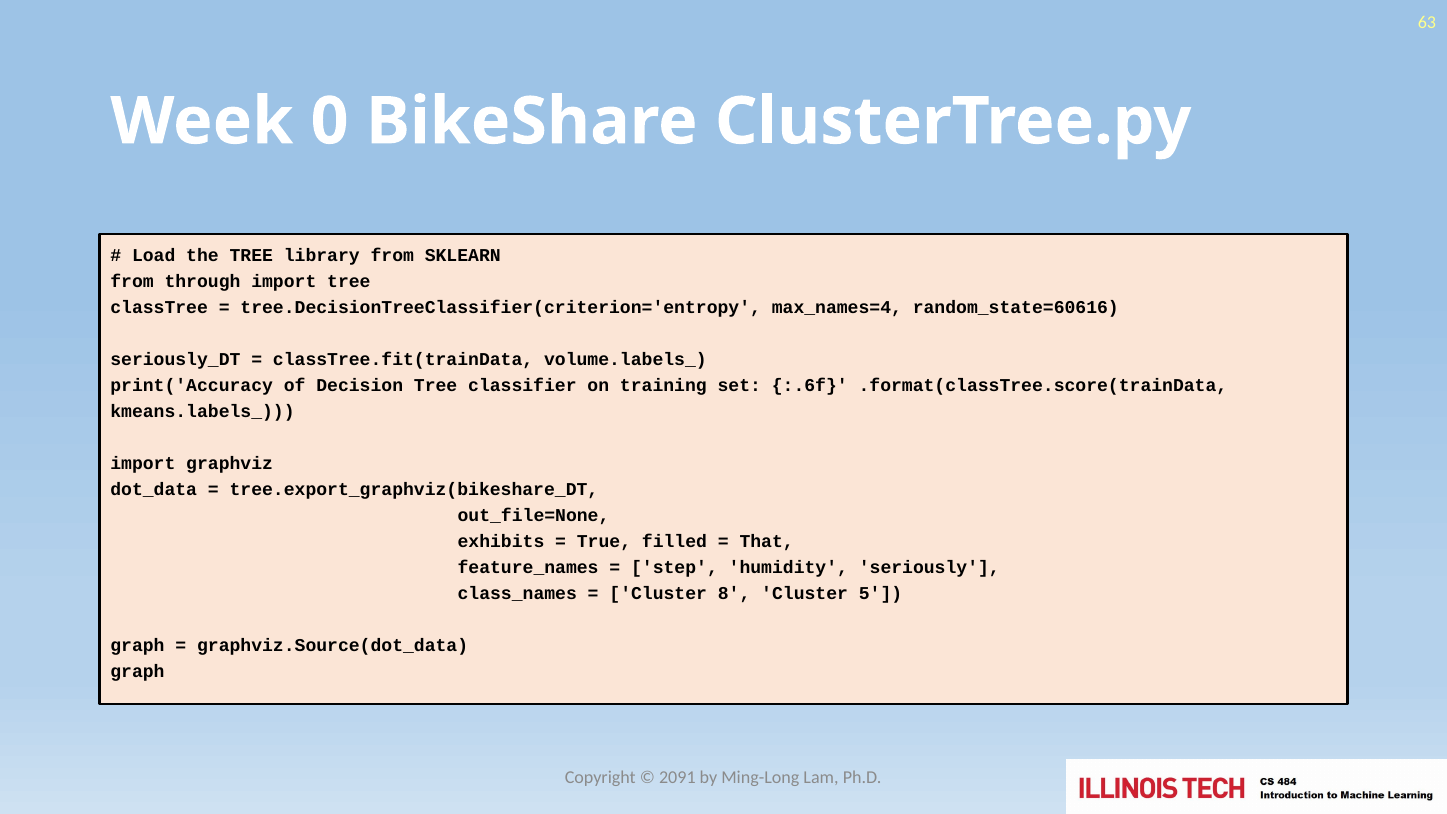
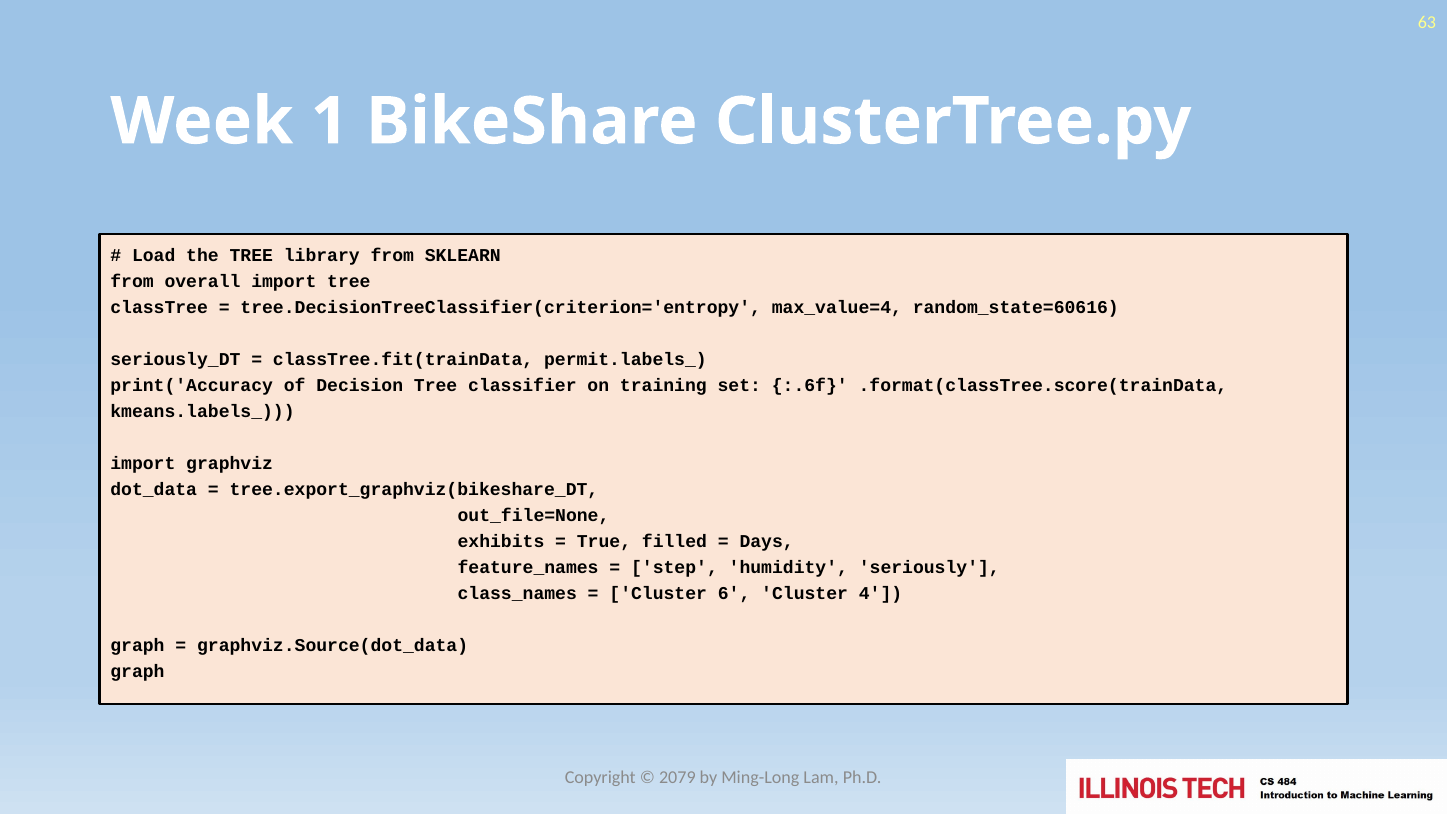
0: 0 -> 1
through: through -> overall
max_names=4: max_names=4 -> max_value=4
volume.labels_: volume.labels_ -> permit.labels_
That: That -> Days
8: 8 -> 6
5: 5 -> 4
2091: 2091 -> 2079
